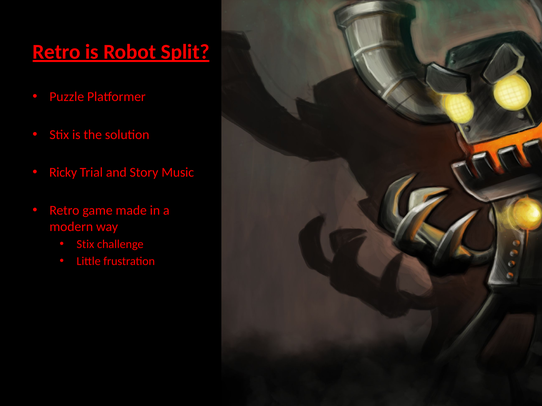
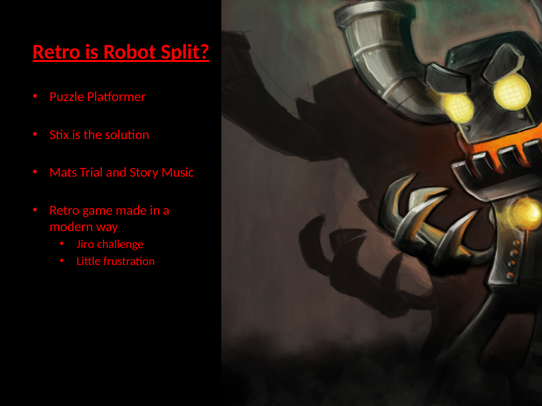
Ricky: Ricky -> Mats
Stix at (85, 245): Stix -> Jiro
